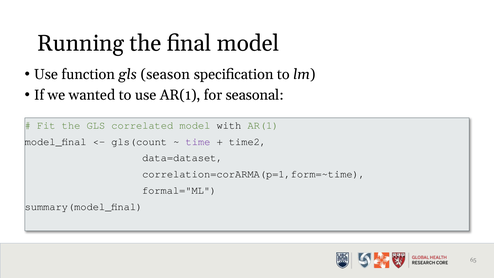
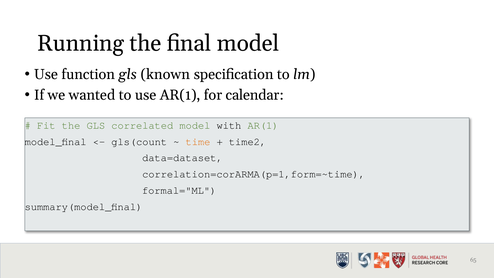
season: season -> known
seasonal: seasonal -> calendar
time colour: purple -> orange
